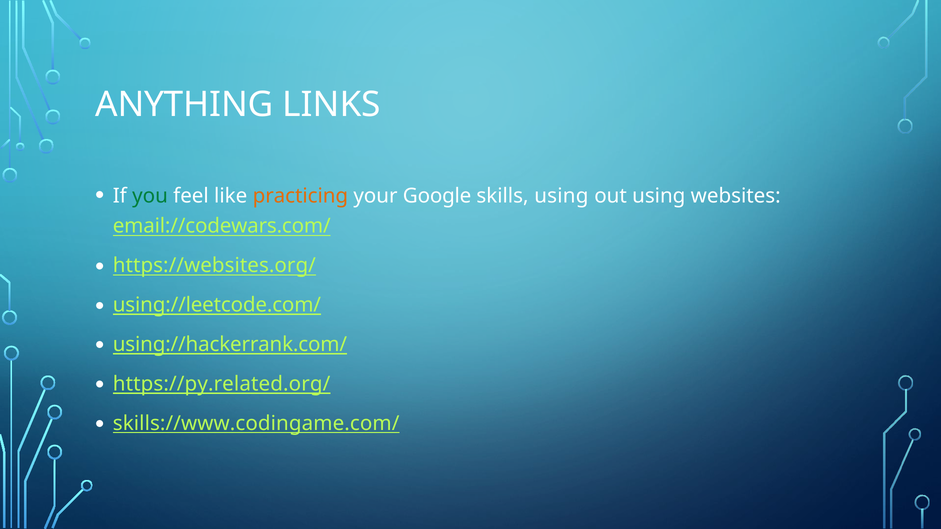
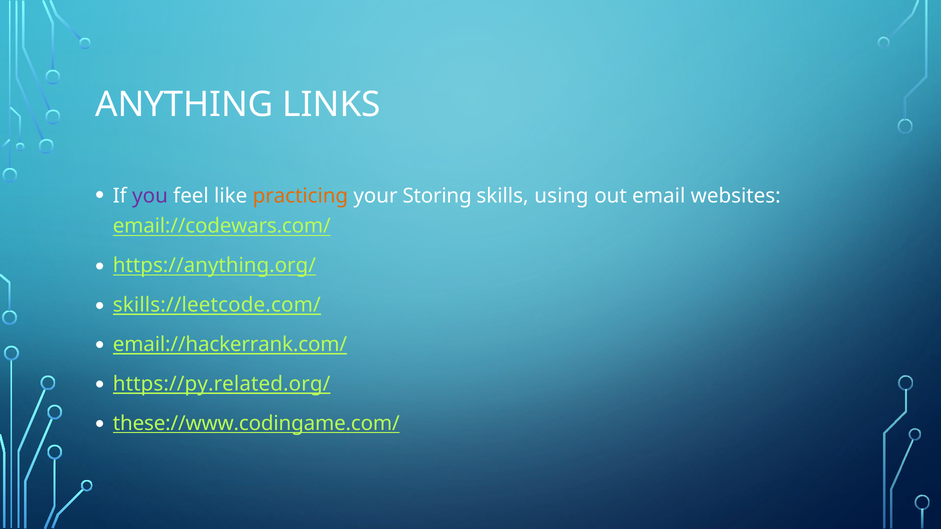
you colour: green -> purple
Google: Google -> Storing
out using: using -> email
https://websites.org/: https://websites.org/ -> https://anything.org/
using://leetcode.com/: using://leetcode.com/ -> skills://leetcode.com/
using://hackerrank.com/: using://hackerrank.com/ -> email://hackerrank.com/
skills://www.codingame.com/: skills://www.codingame.com/ -> these://www.codingame.com/
